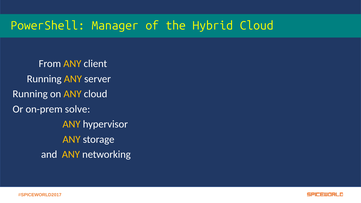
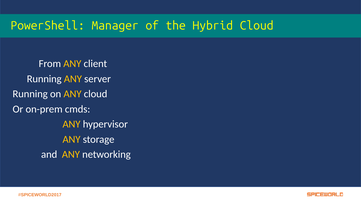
solve: solve -> cmds
